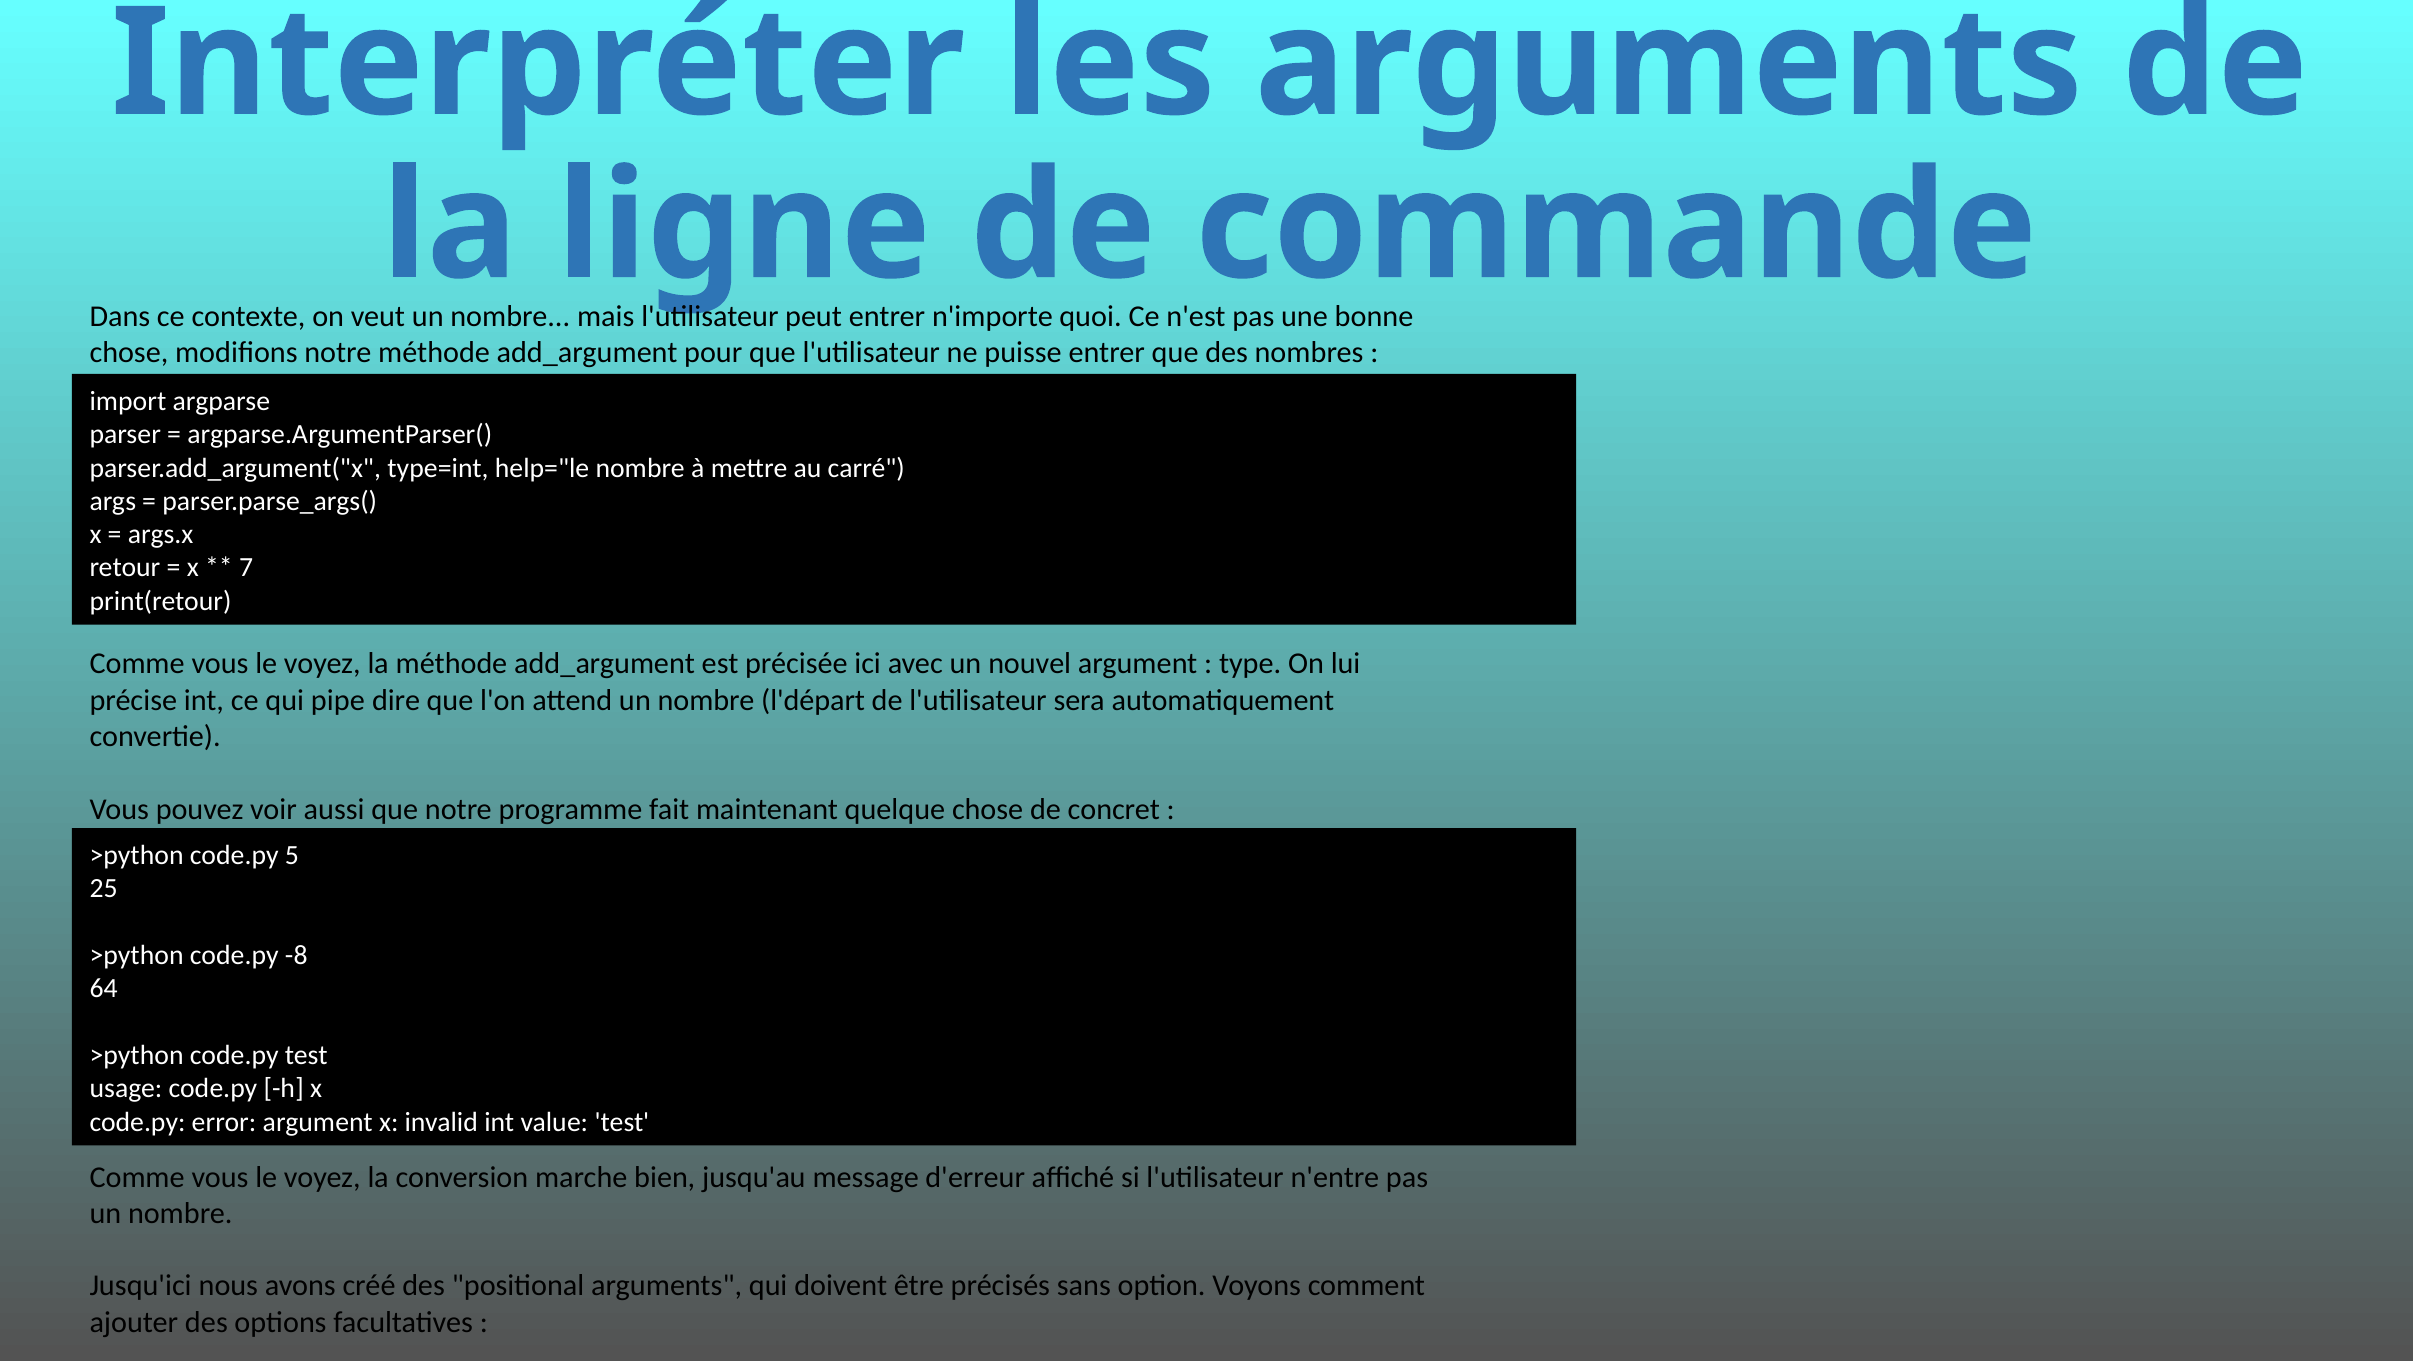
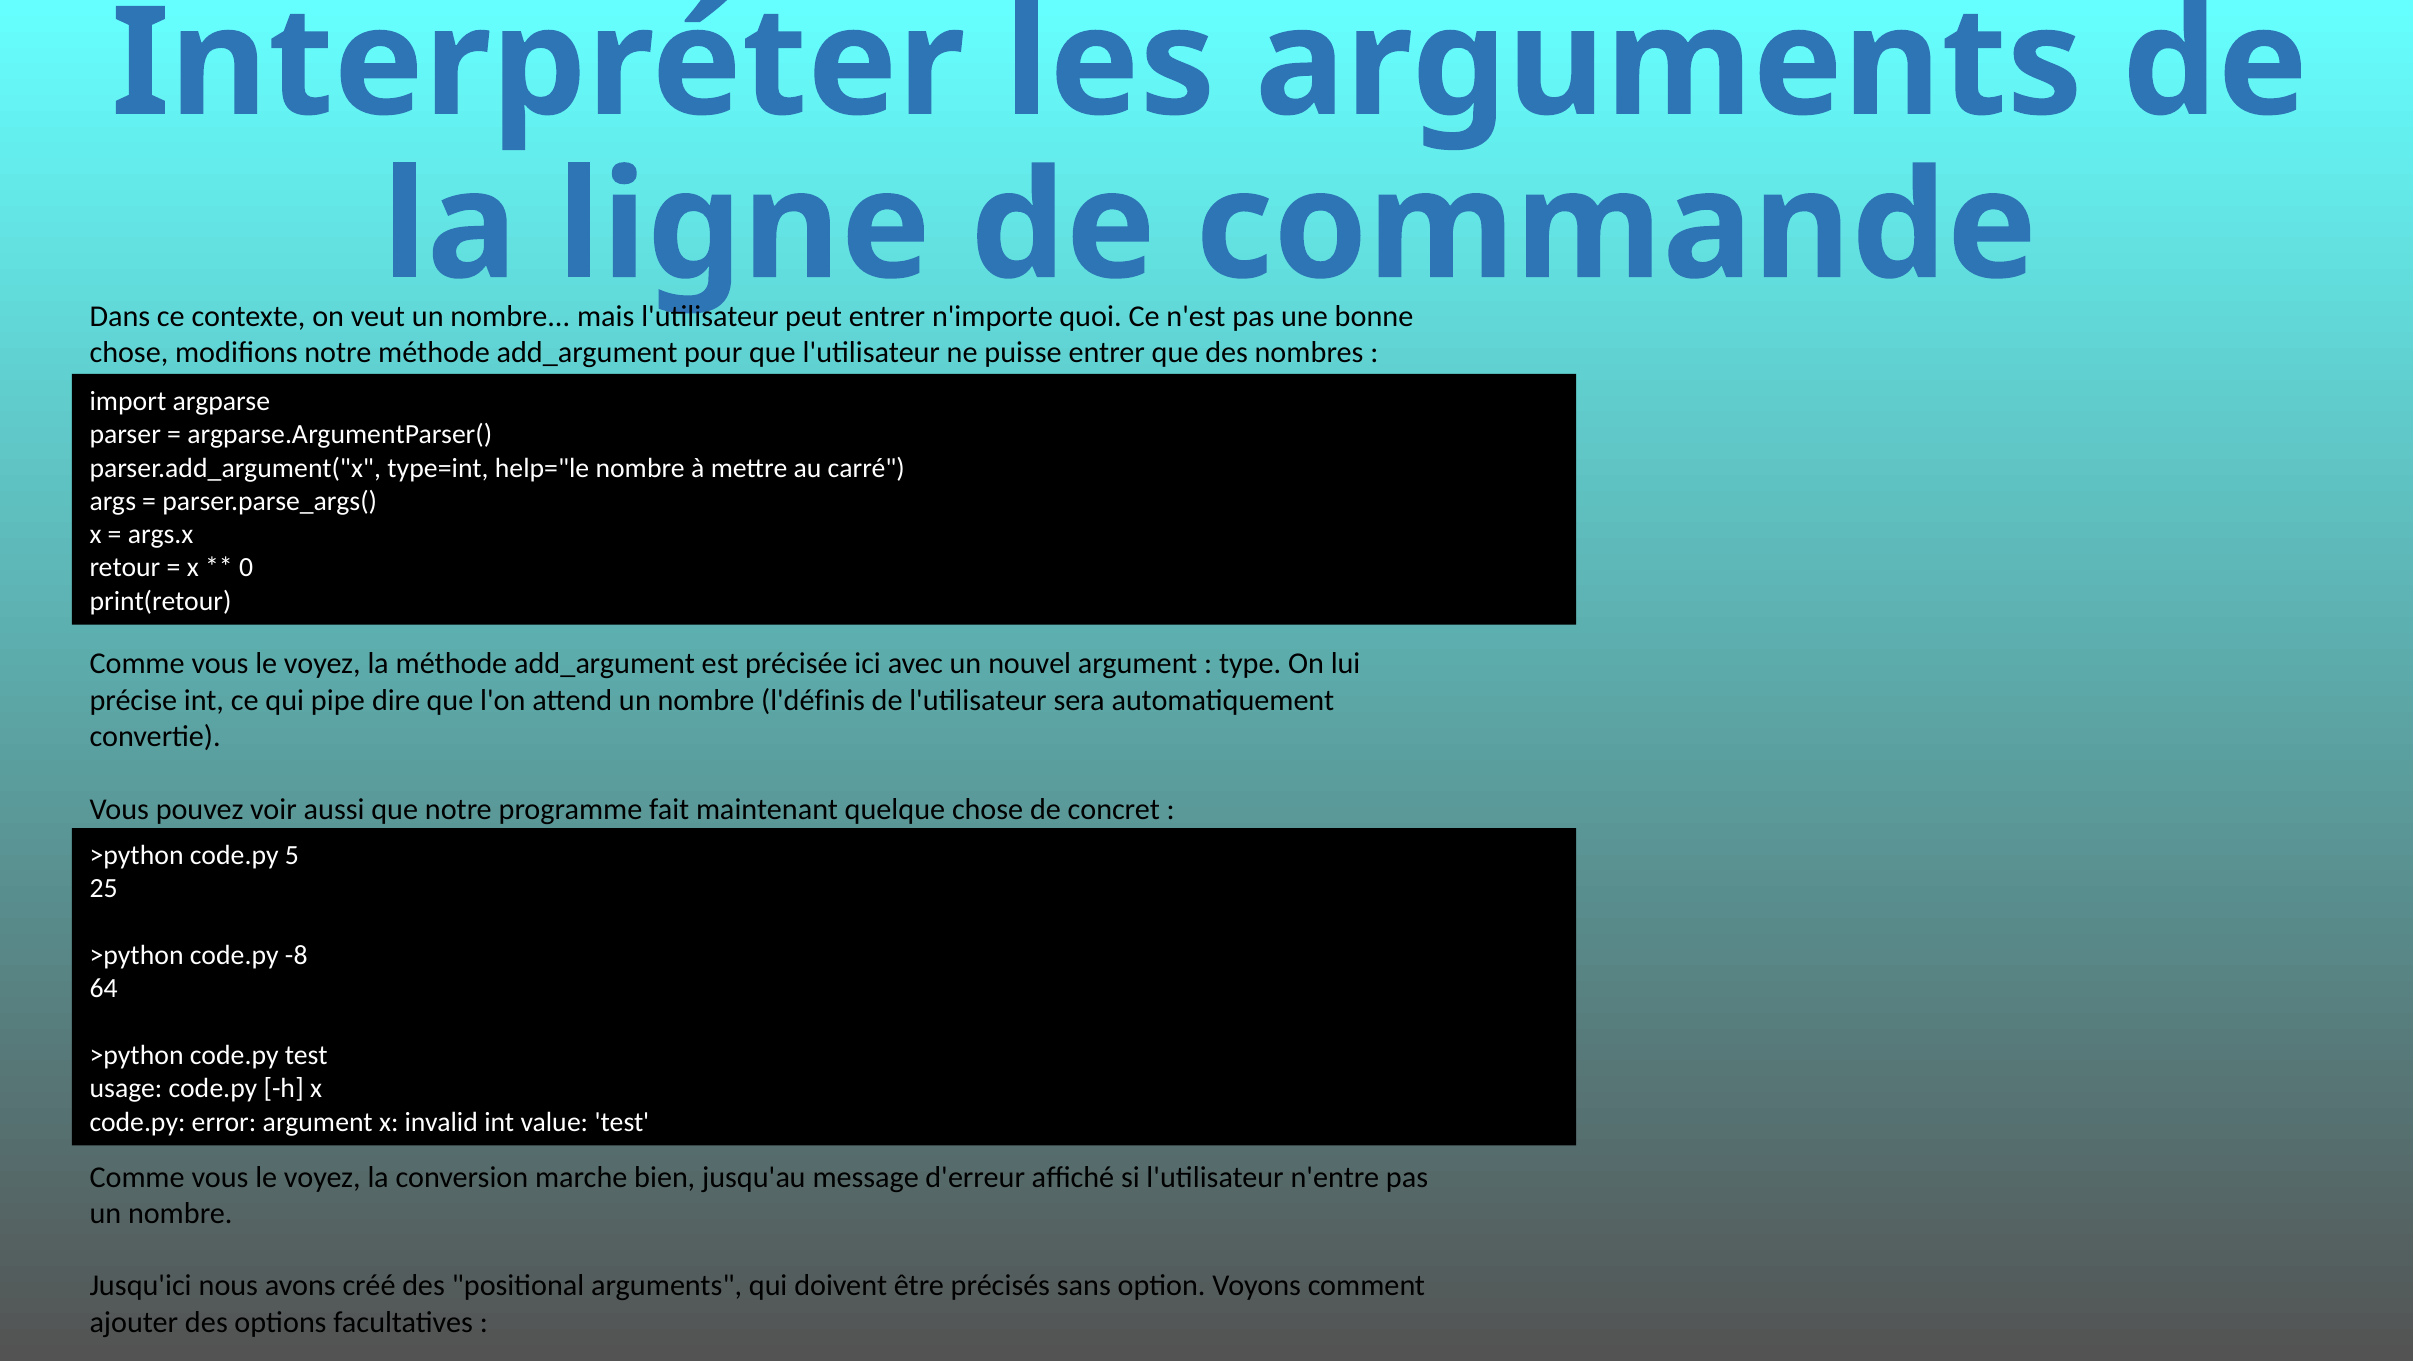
7: 7 -> 0
l'départ: l'départ -> l'définis
